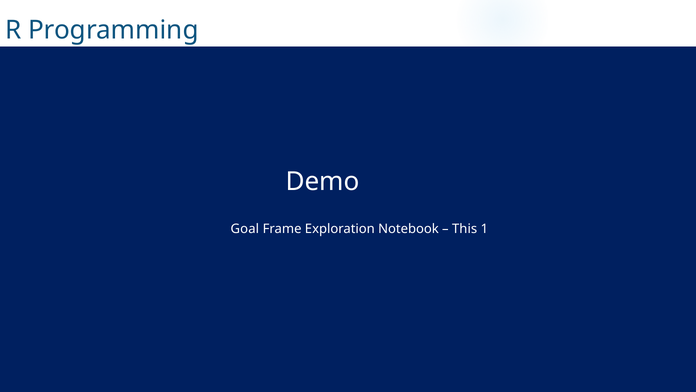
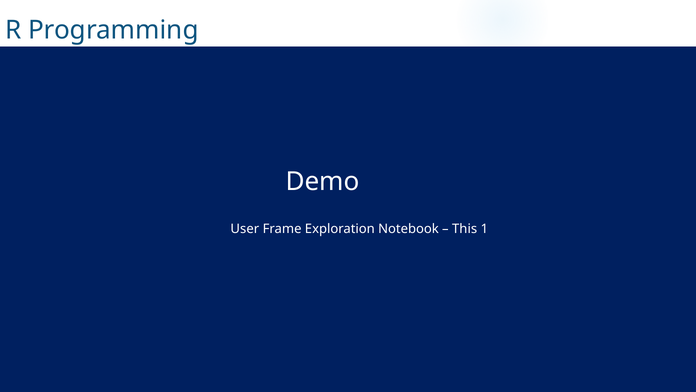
Goal: Goal -> User
